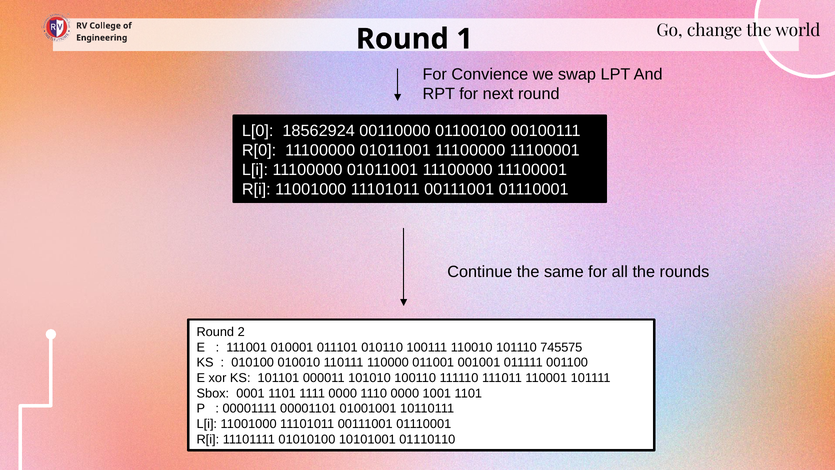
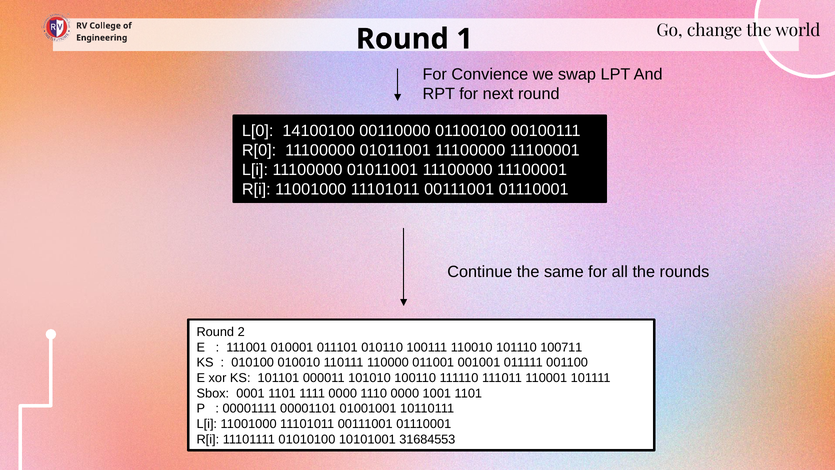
18562924: 18562924 -> 14100100
745575: 745575 -> 100711
01110110: 01110110 -> 31684553
